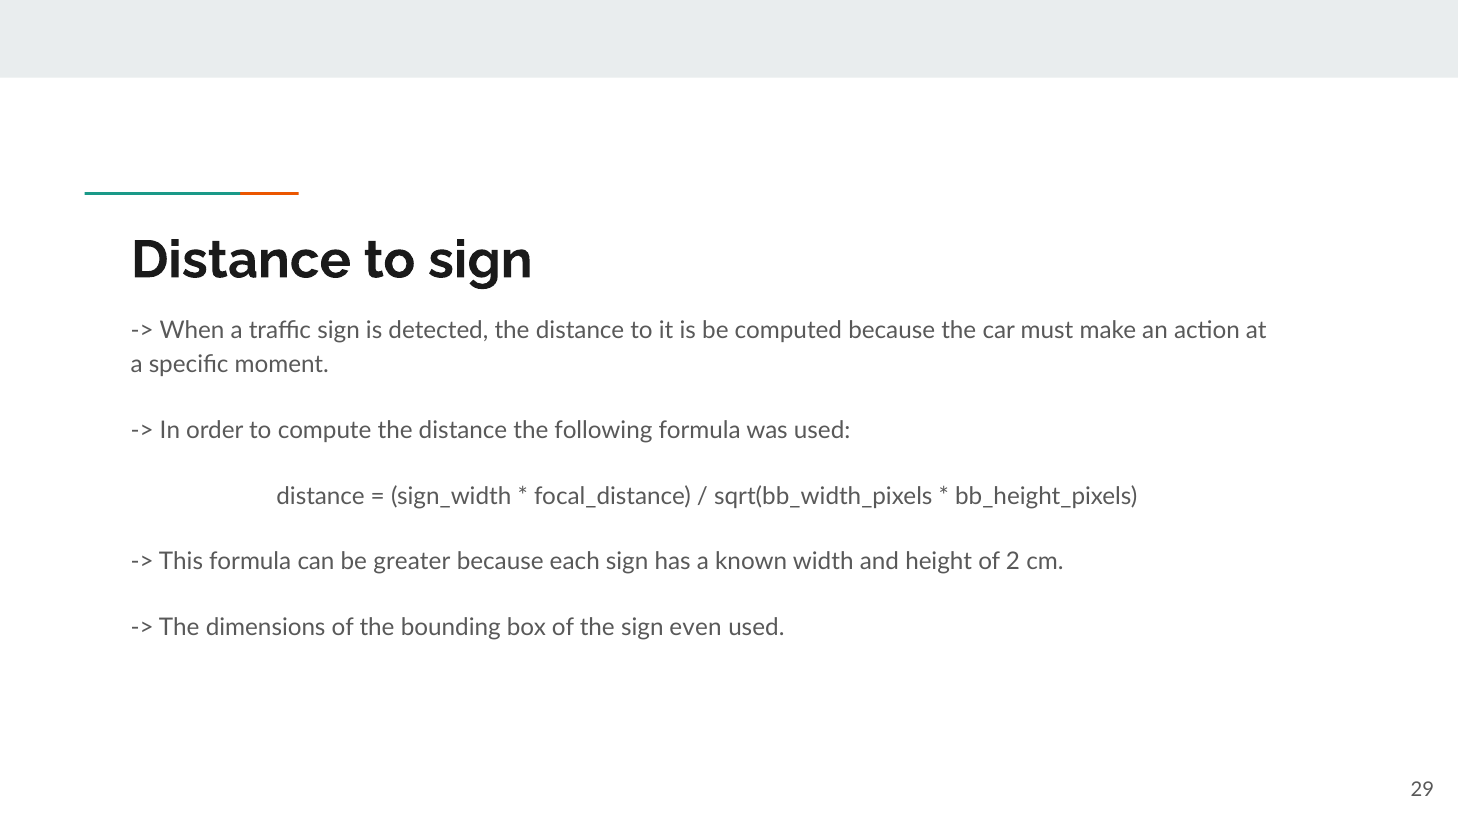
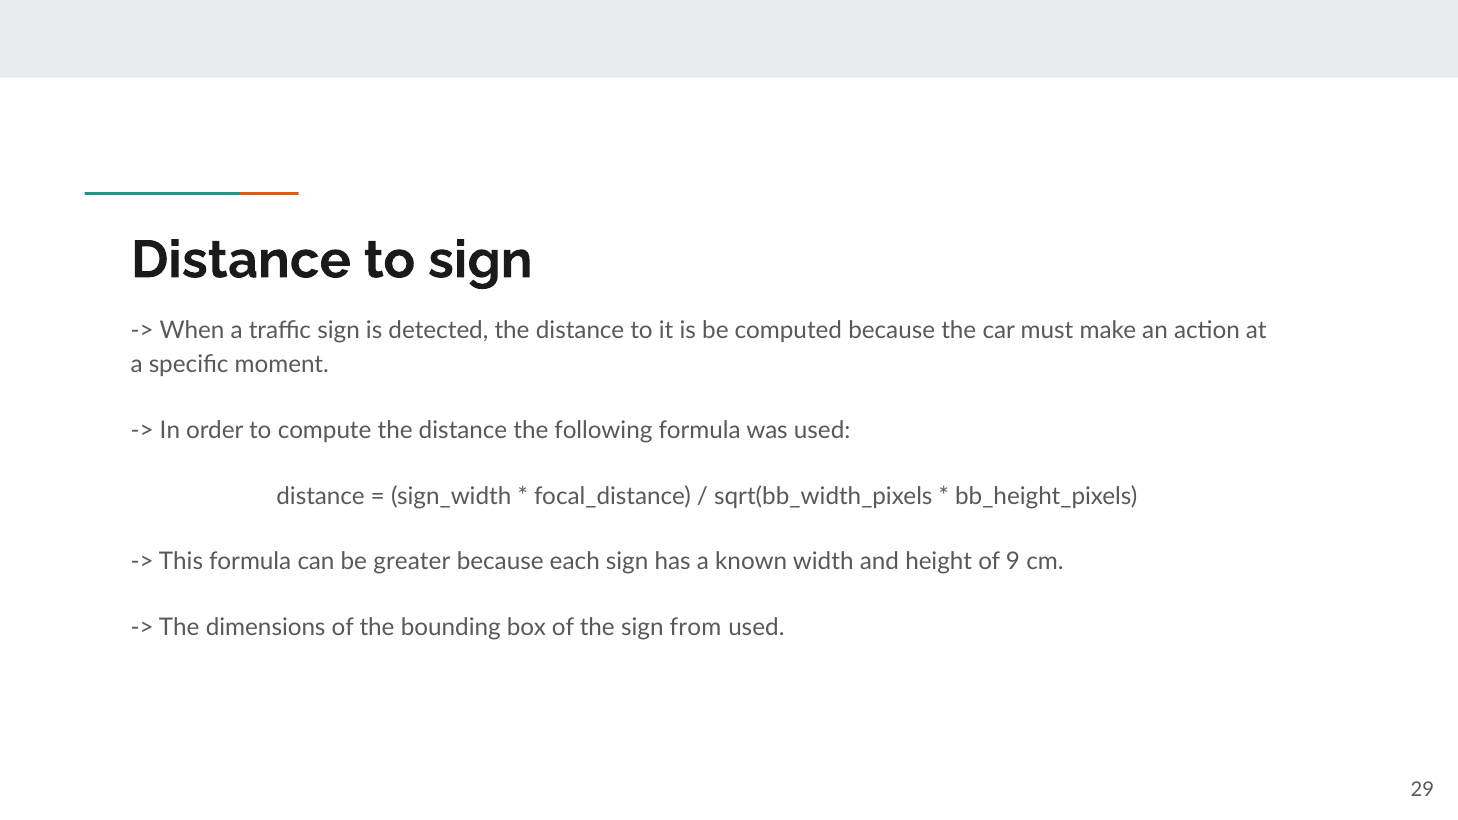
2: 2 -> 9
even: even -> from
